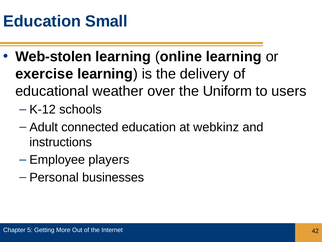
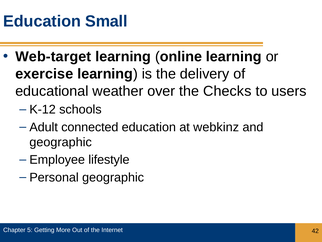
Web-stolen: Web-stolen -> Web-target
Uniform: Uniform -> Checks
instructions at (61, 142): instructions -> geographic
players: players -> lifestyle
Personal businesses: businesses -> geographic
